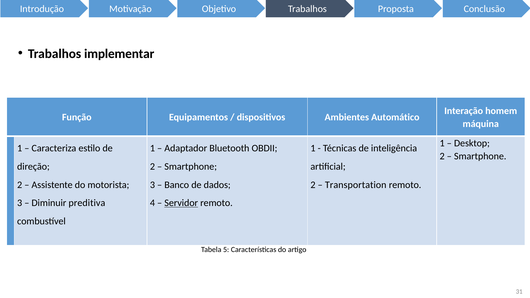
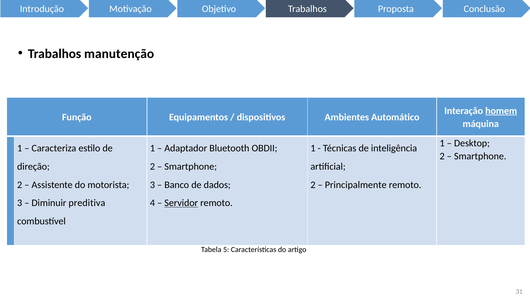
implementar: implementar -> manutenção
homem underline: none -> present
Transportation: Transportation -> Principalmente
